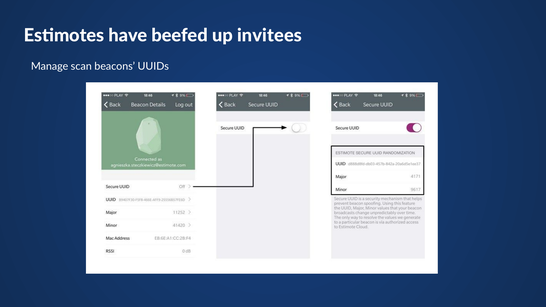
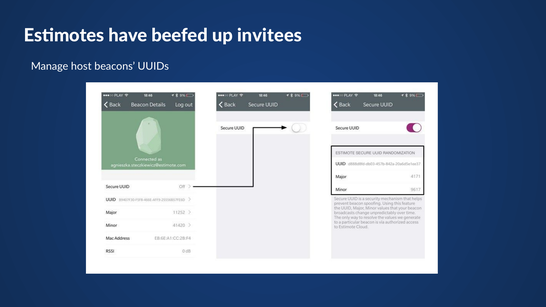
scan: scan -> host
